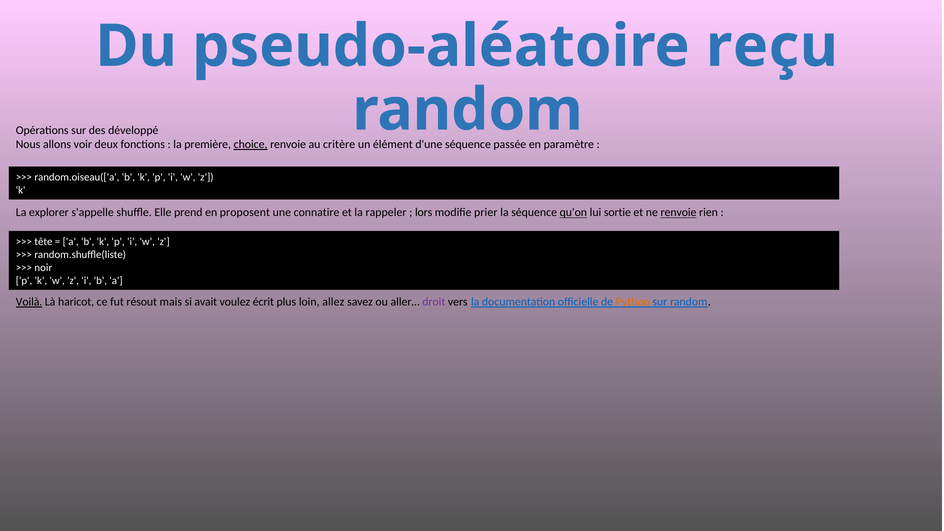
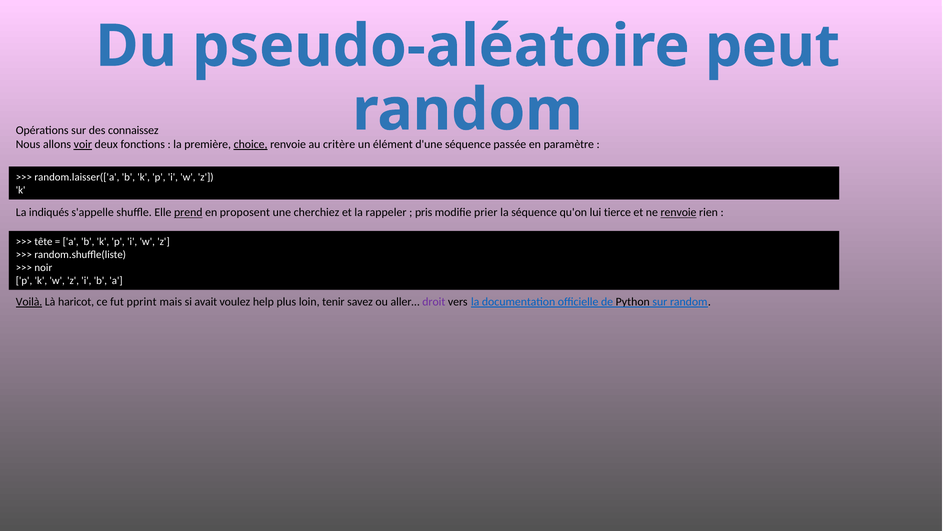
reçu: reçu -> peut
développé: développé -> connaissez
voir underline: none -> present
random.oiseau(['a: random.oiseau(['a -> random.laisser(['a
explorer: explorer -> indiqués
prend underline: none -> present
connatire: connatire -> cherchiez
lors: lors -> pris
qu'on underline: present -> none
sortie: sortie -> tierce
résout: résout -> pprint
écrit: écrit -> help
allez: allez -> tenir
Python colour: orange -> black
